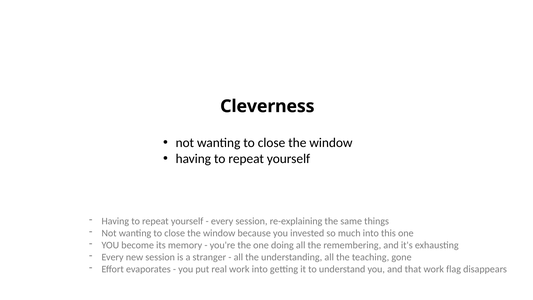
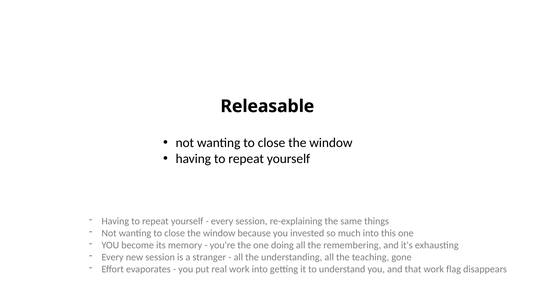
Cleverness: Cleverness -> Releasable
